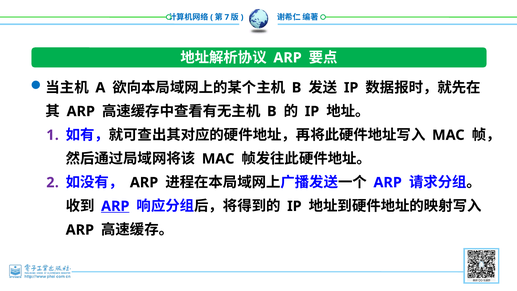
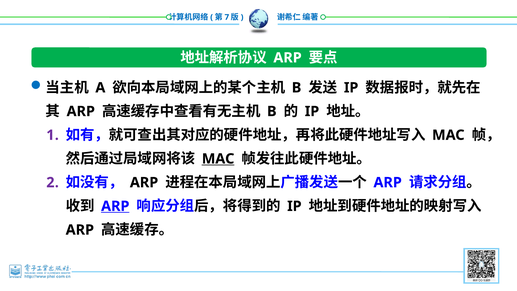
MAC at (218, 159) underline: none -> present
